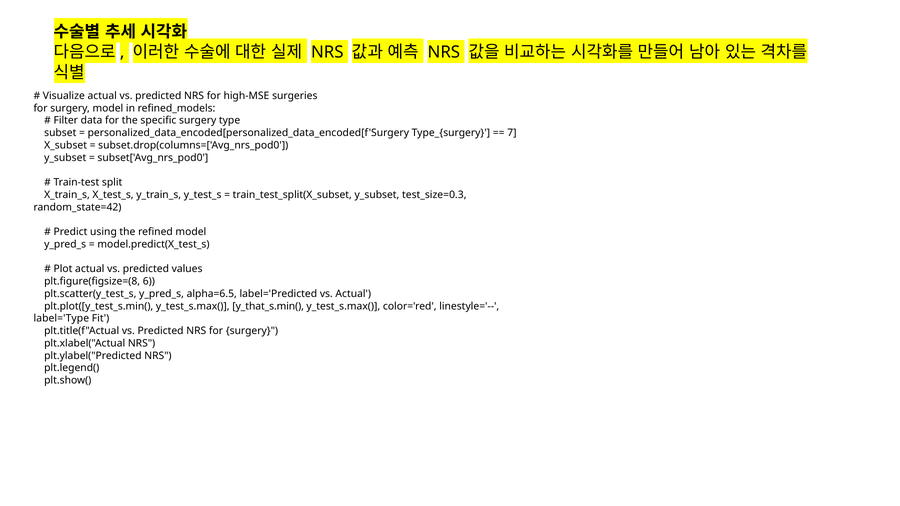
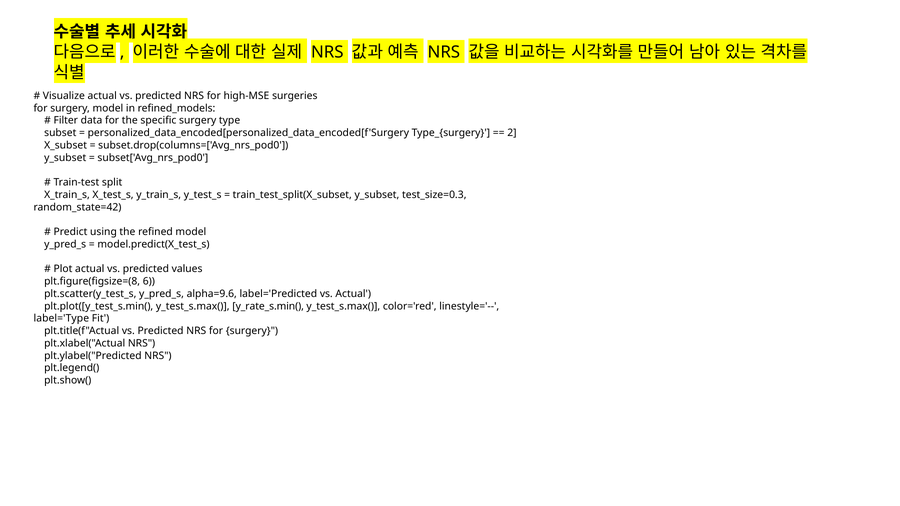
7: 7 -> 2
alpha=6.5: alpha=6.5 -> alpha=9.6
y_that_s.min(: y_that_s.min( -> y_rate_s.min(
